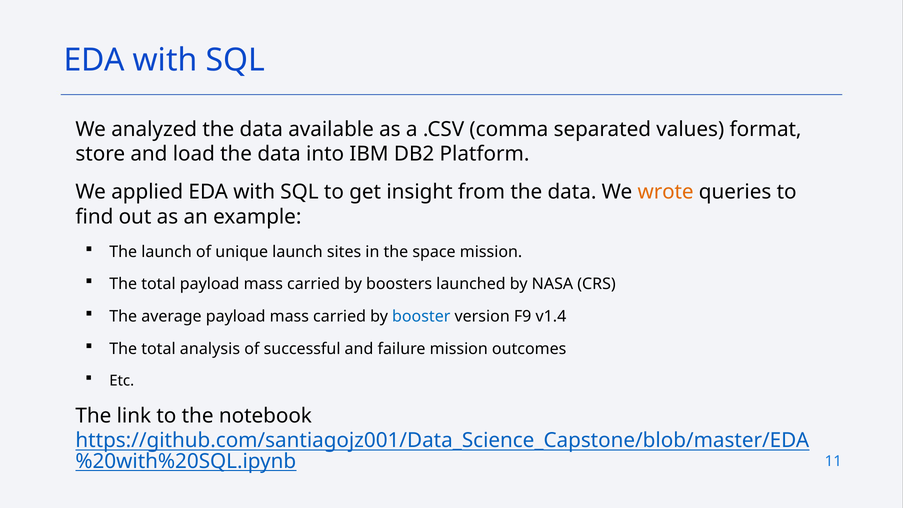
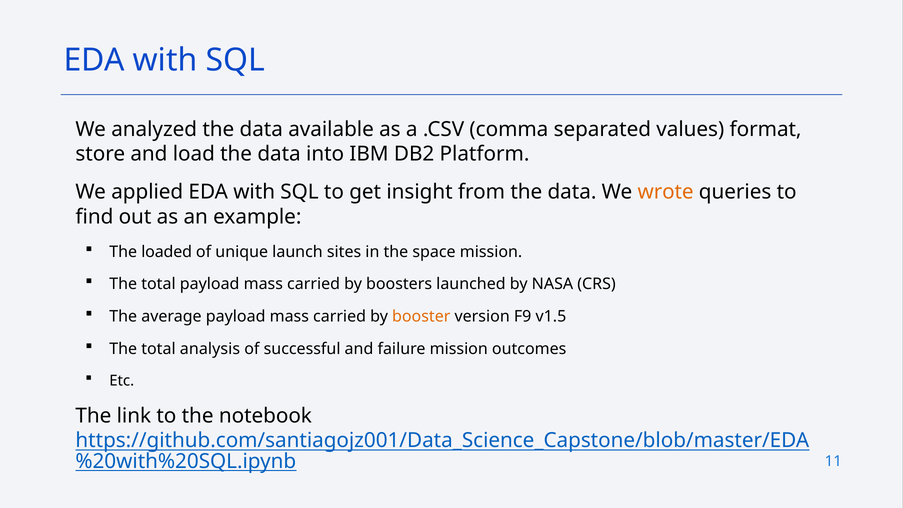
The launch: launch -> loaded
booster colour: blue -> orange
v1.4: v1.4 -> v1.5
